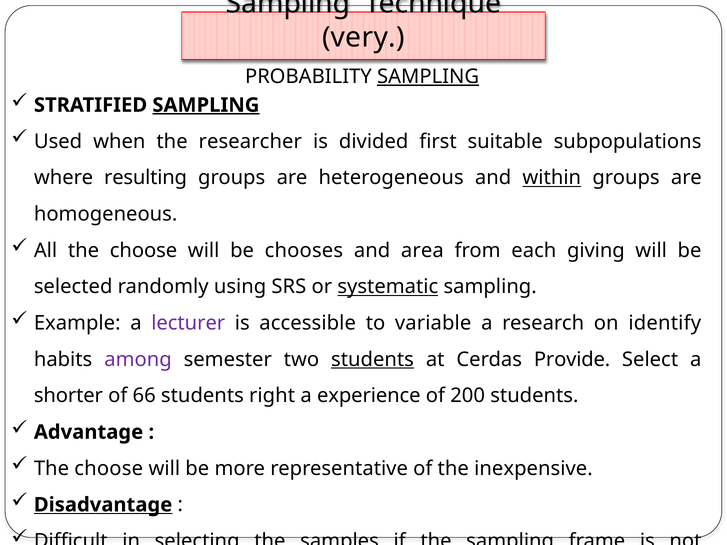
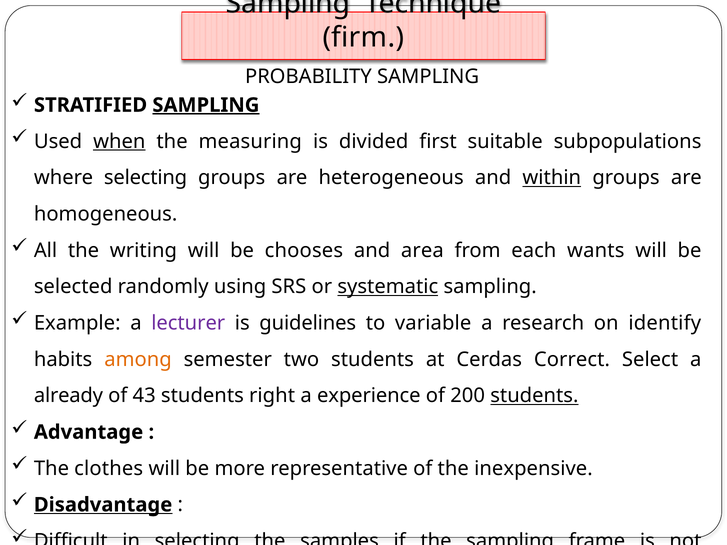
very: very -> firm
SAMPLING at (428, 77) underline: present -> none
when underline: none -> present
researcher: researcher -> measuring
where resulting: resulting -> selecting
All the choose: choose -> writing
giving: giving -> wants
accessible: accessible -> guidelines
among colour: purple -> orange
students at (372, 360) underline: present -> none
Provide: Provide -> Correct
shorter: shorter -> already
66: 66 -> 43
students at (534, 396) underline: none -> present
choose at (109, 469): choose -> clothes
